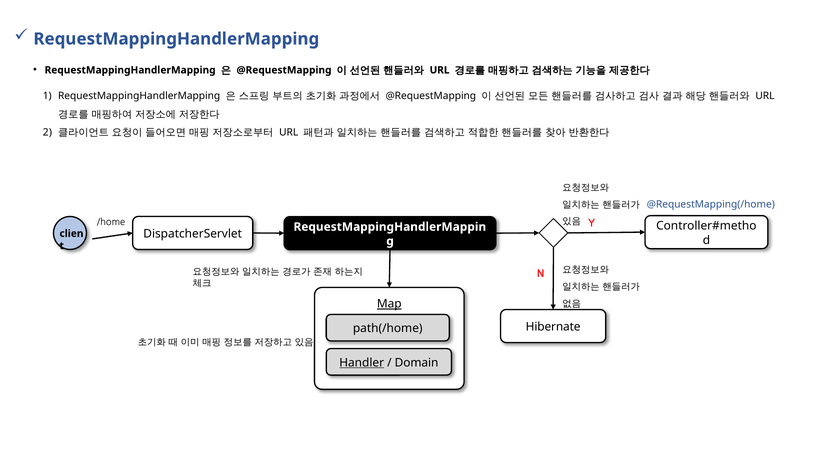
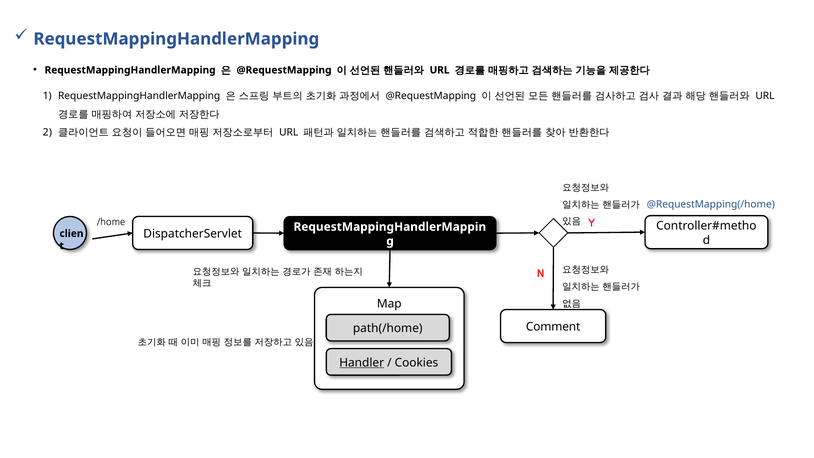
Map underline: present -> none
Hibernate: Hibernate -> Comment
Domain: Domain -> Cookies
